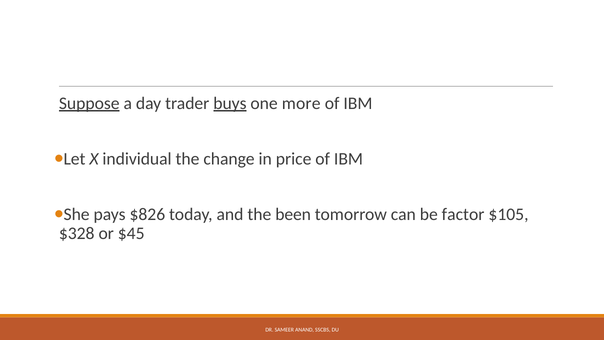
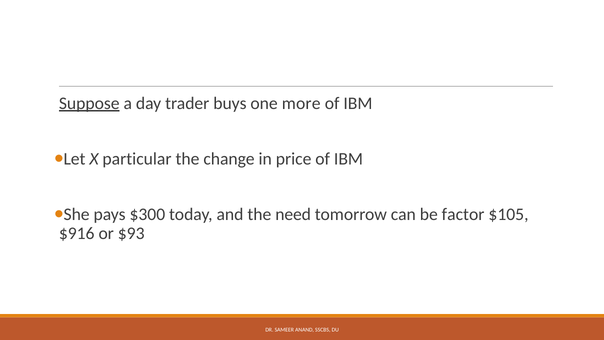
buys underline: present -> none
individual: individual -> particular
$826: $826 -> $300
been: been -> need
$328: $328 -> $916
$45: $45 -> $93
